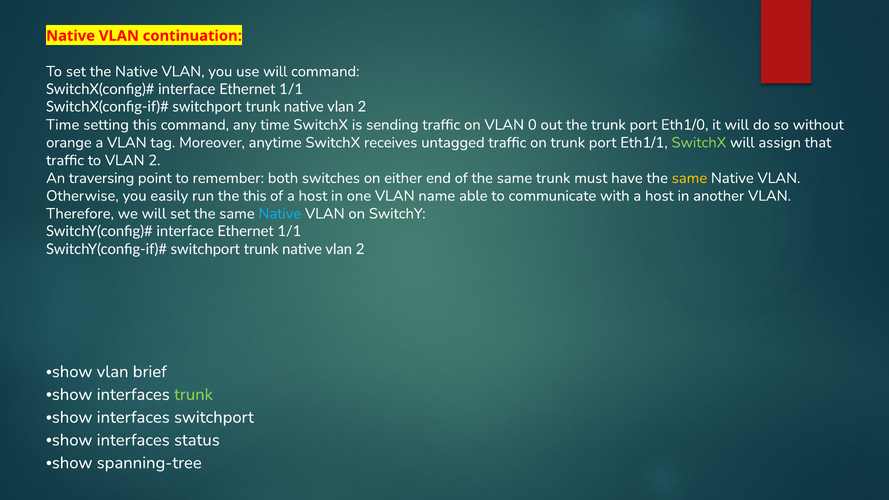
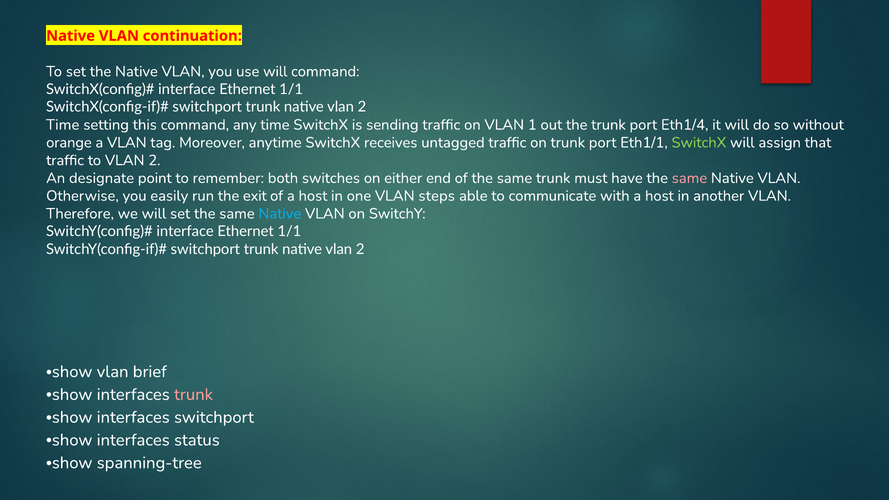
0: 0 -> 1
Eth1/0: Eth1/0 -> Eth1/4
traversing: traversing -> designate
same at (689, 178) colour: yellow -> pink
the this: this -> exit
name: name -> steps
trunk at (194, 394) colour: light green -> pink
